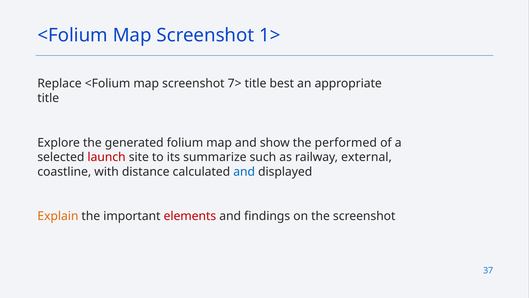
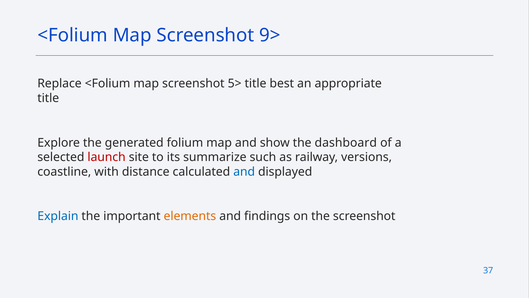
1>: 1> -> 9>
7>: 7> -> 5>
performed: performed -> dashboard
external: external -> versions
Explain colour: orange -> blue
elements colour: red -> orange
